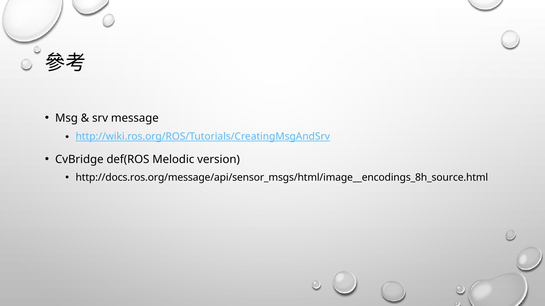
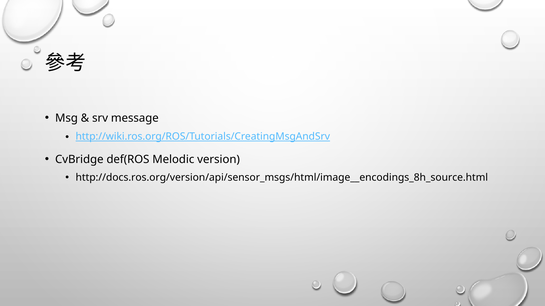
http://docs.ros.org/message/api/sensor_msgs/html/image__encodings_8h_source.html: http://docs.ros.org/message/api/sensor_msgs/html/image__encodings_8h_source.html -> http://docs.ros.org/version/api/sensor_msgs/html/image__encodings_8h_source.html
